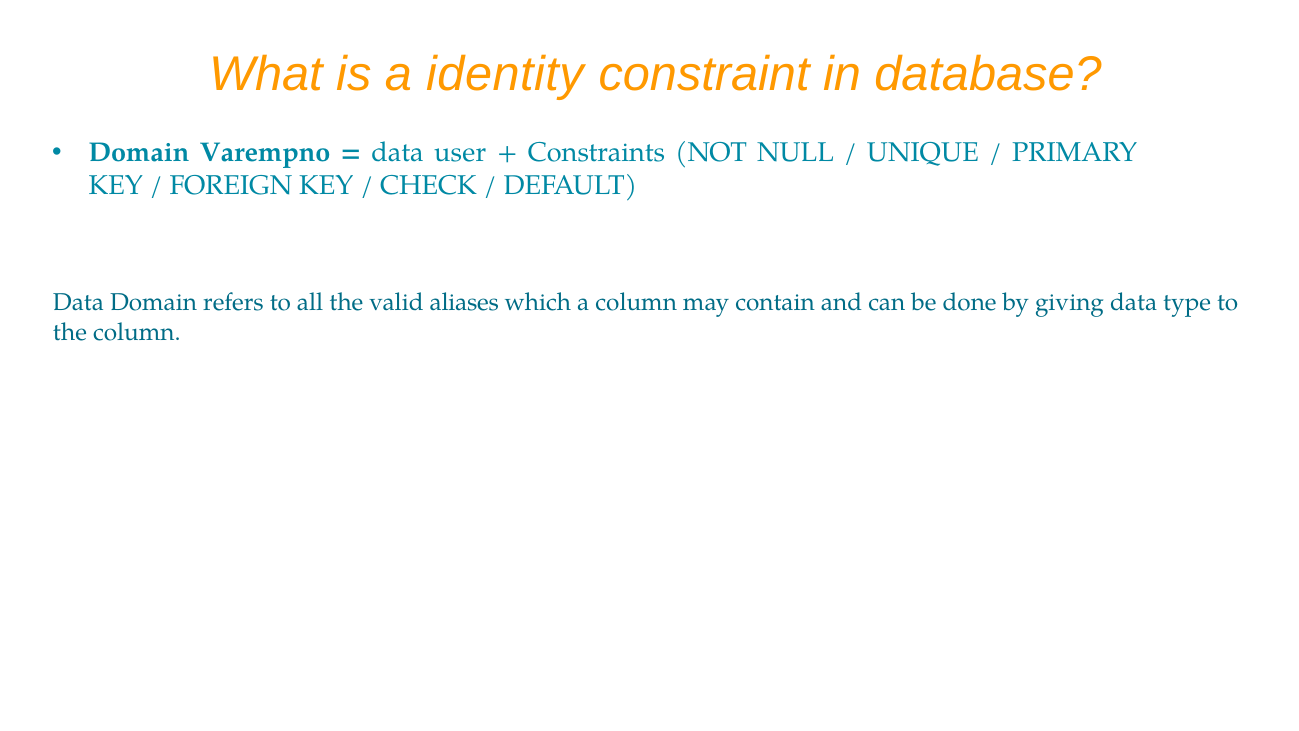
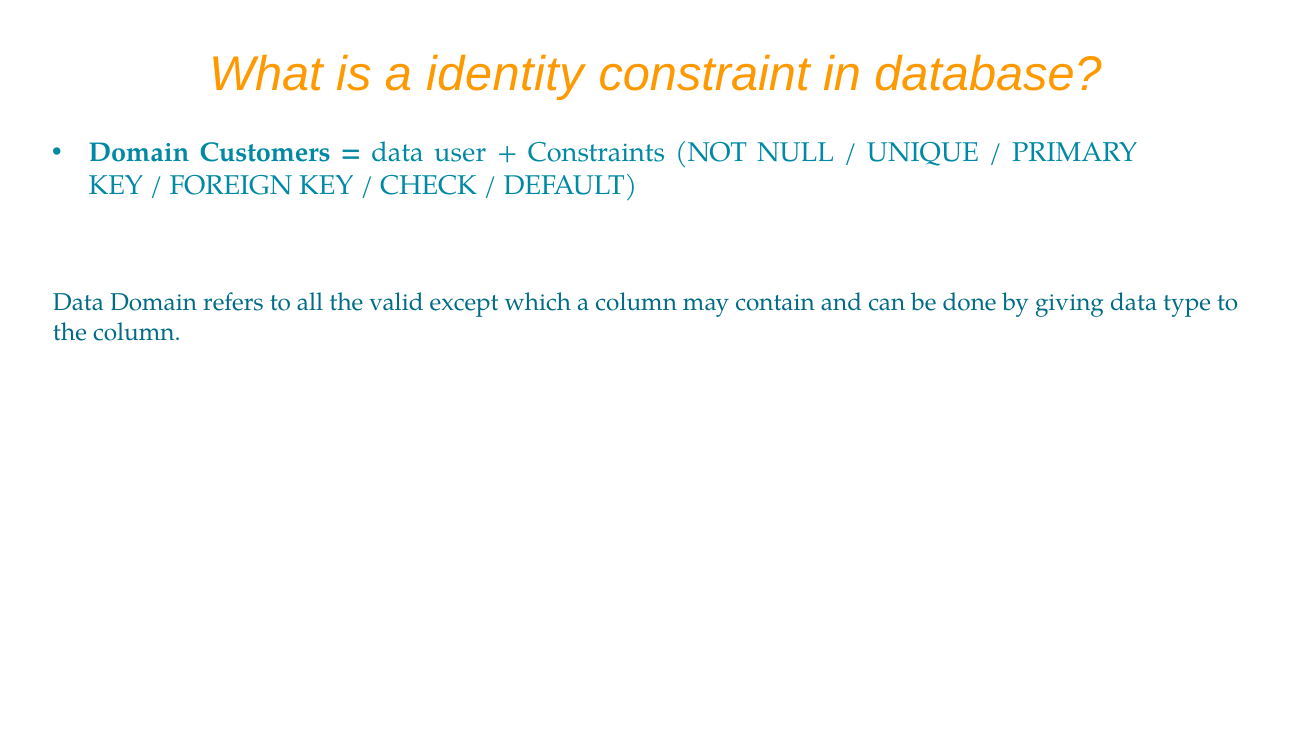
Varempno: Varempno -> Customers
aliases: aliases -> except
